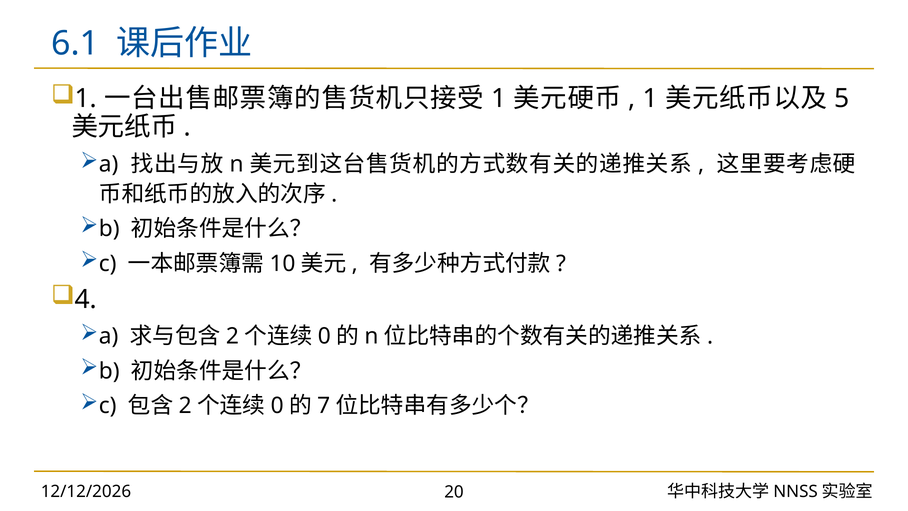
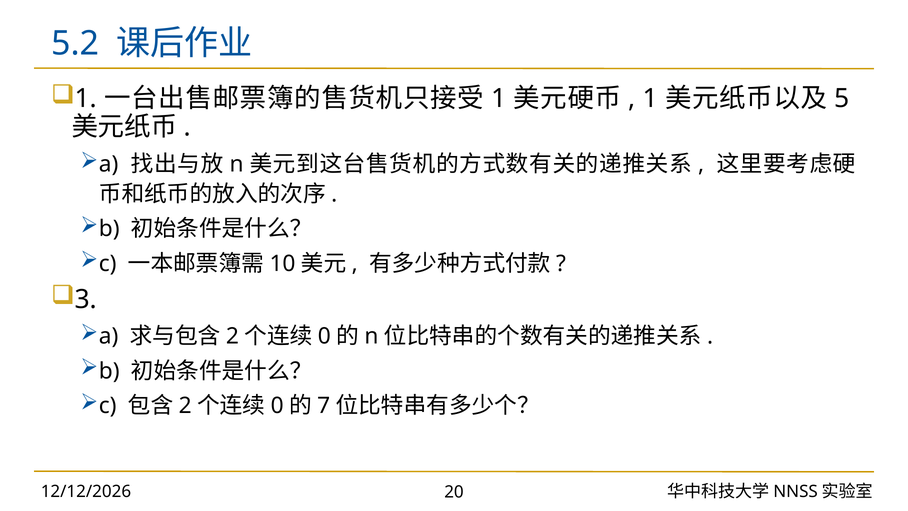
6.1: 6.1 -> 5.2
4: 4 -> 3
